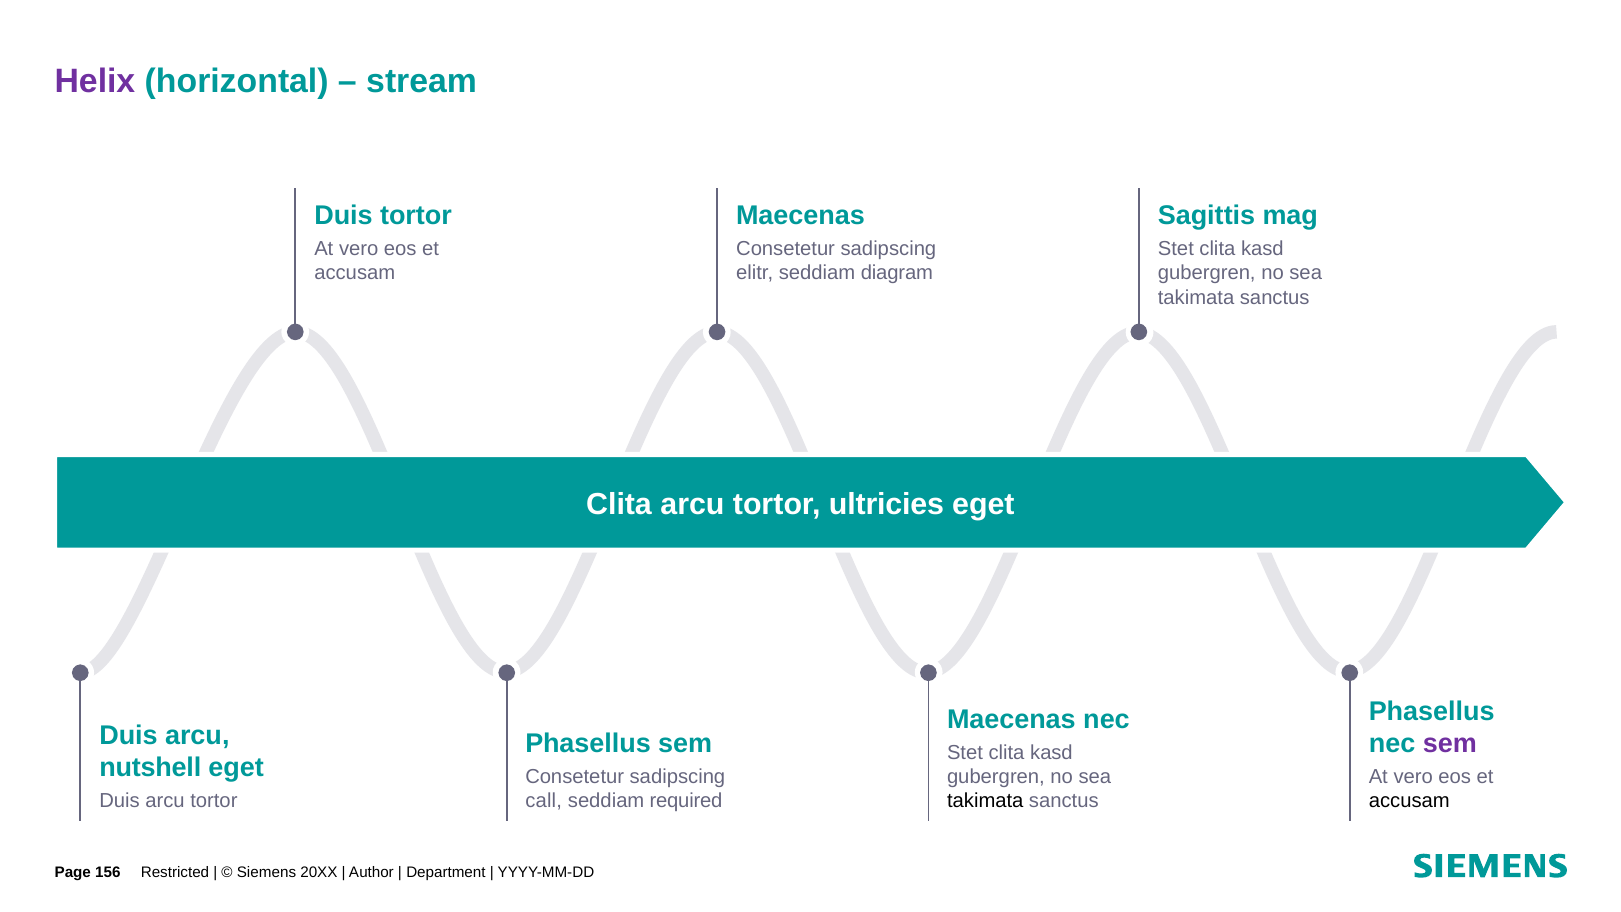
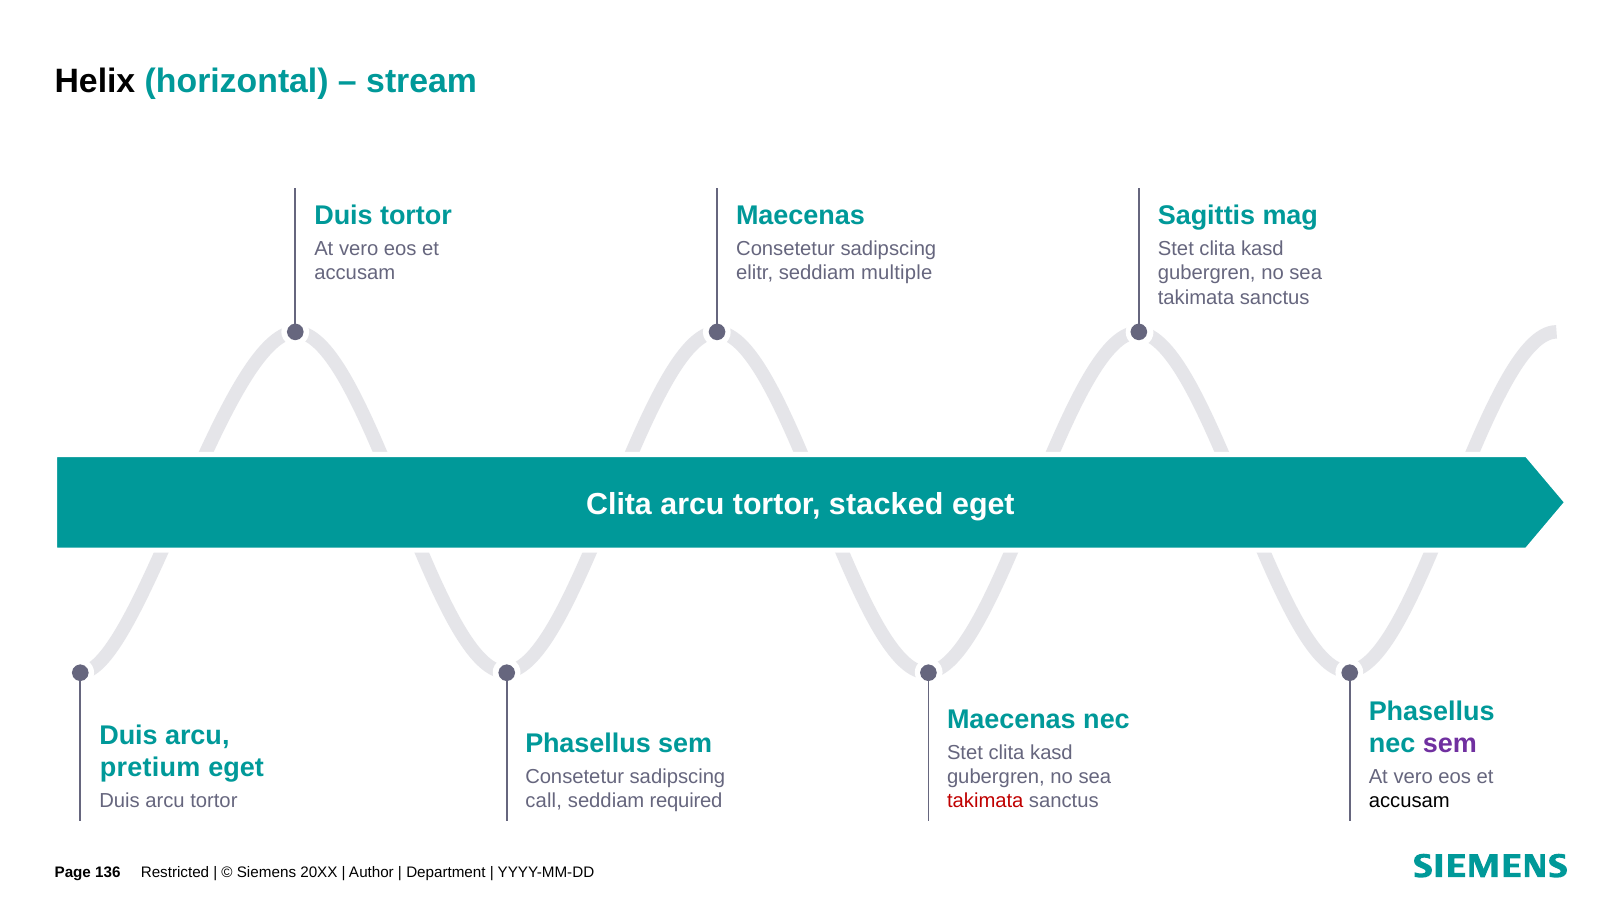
Helix colour: purple -> black
diagram: diagram -> multiple
ultricies: ultricies -> stacked
nutshell: nutshell -> pretium
takimata at (985, 801) colour: black -> red
156: 156 -> 136
